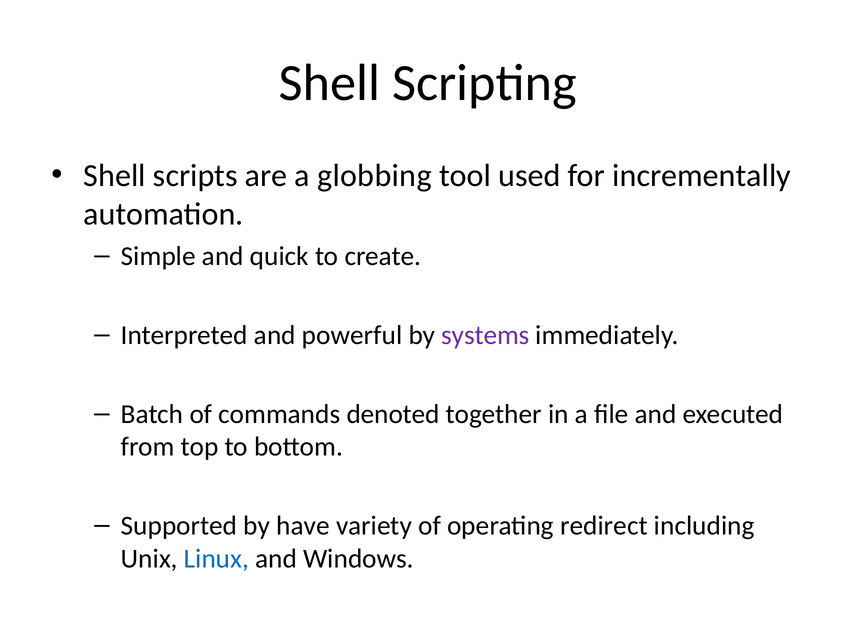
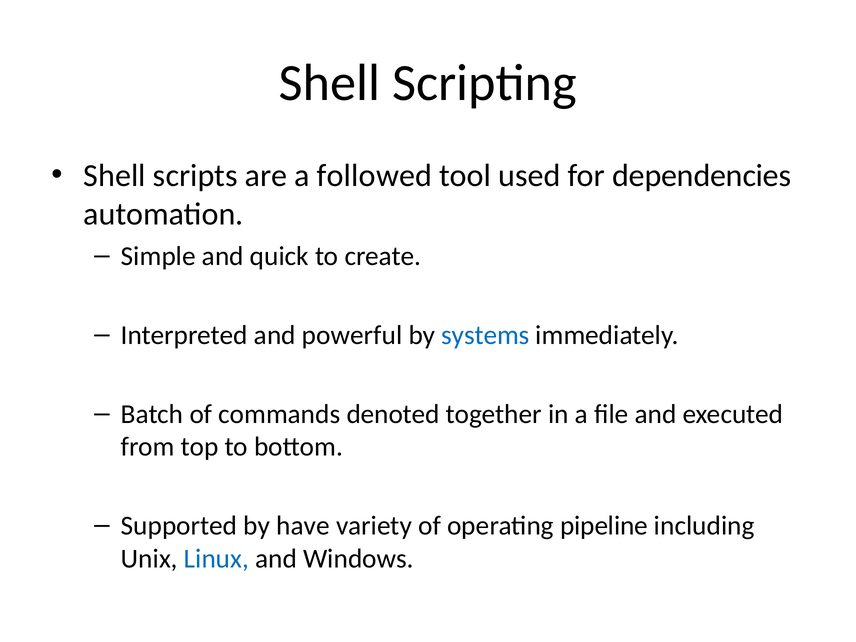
globbing: globbing -> followed
incrementally: incrementally -> dependencies
systems colour: purple -> blue
redirect: redirect -> pipeline
